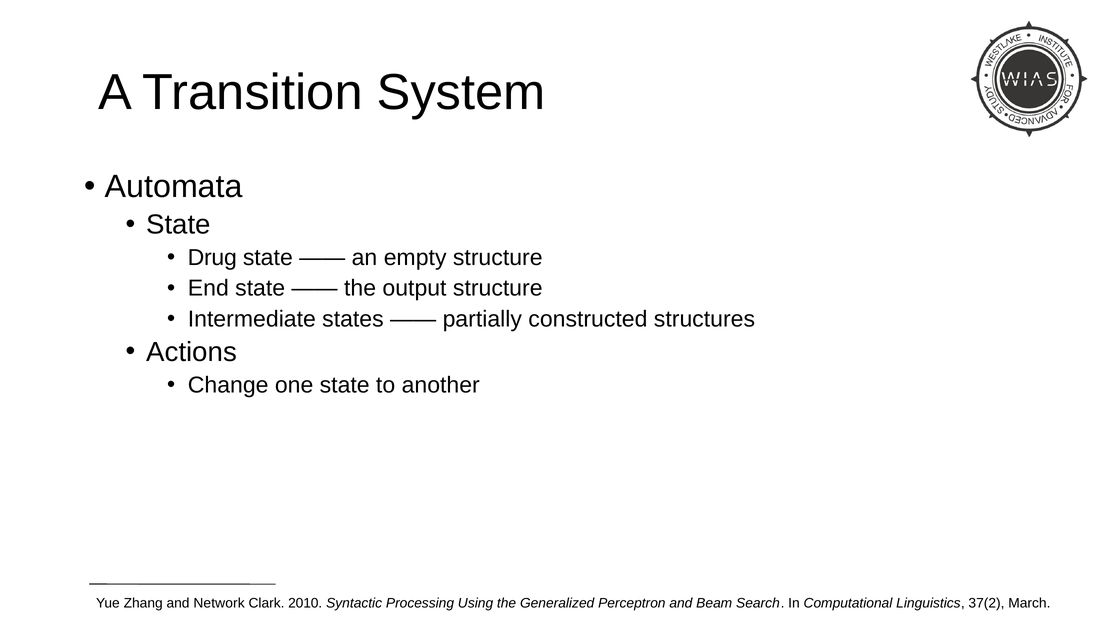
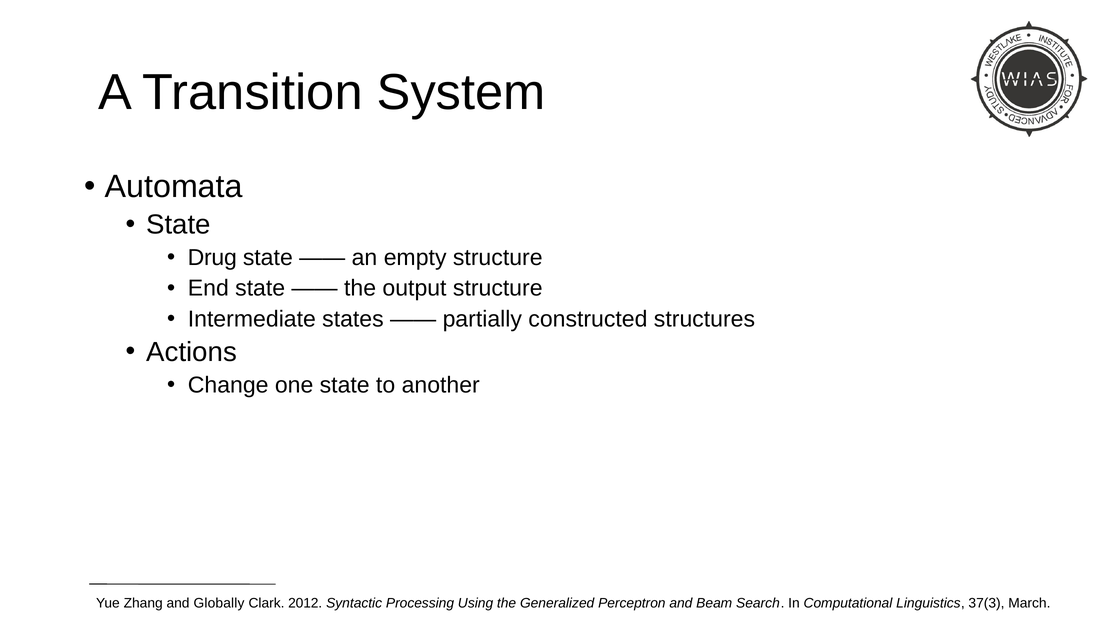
Network: Network -> Globally
2010: 2010 -> 2012
37(2: 37(2 -> 37(3
